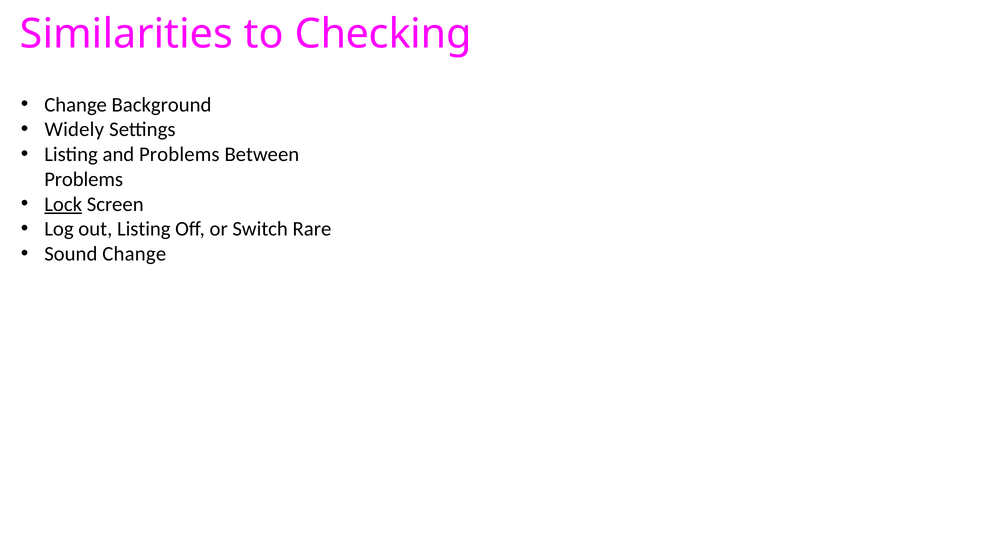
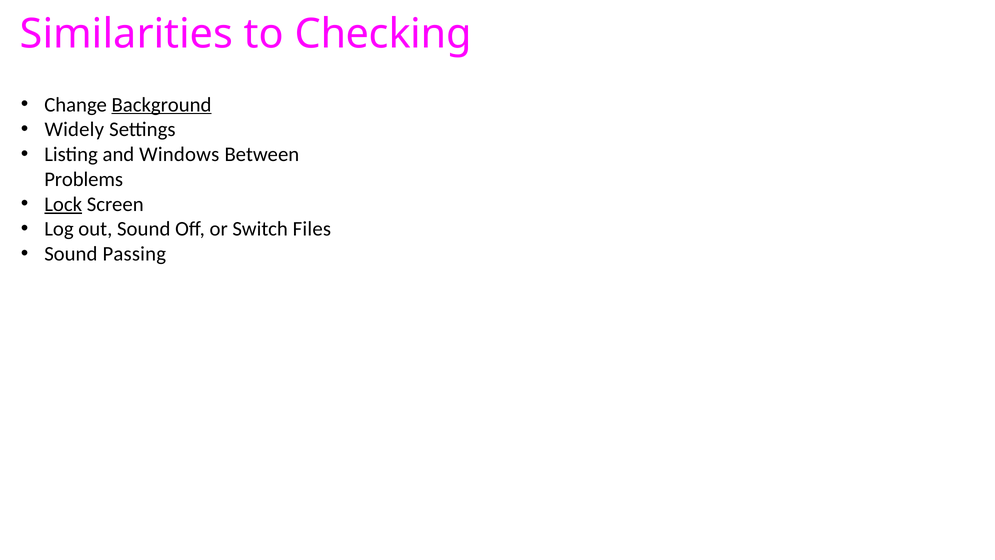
Background underline: none -> present
and Problems: Problems -> Windows
out Listing: Listing -> Sound
Rare: Rare -> Files
Sound Change: Change -> Passing
